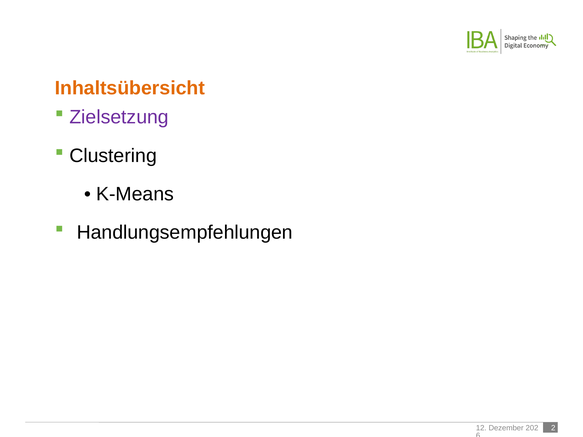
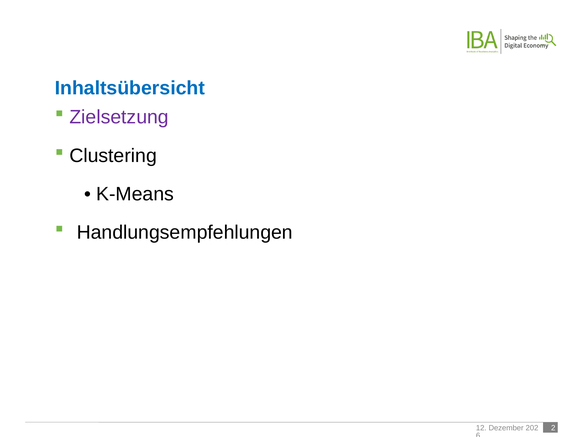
Inhaltsübersicht colour: orange -> blue
